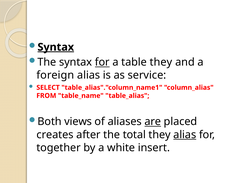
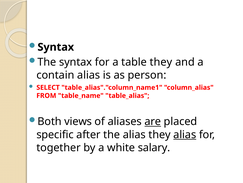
Syntax at (56, 47) underline: present -> none
for at (102, 62) underline: present -> none
foreign: foreign -> contain
service: service -> person
creates: creates -> specific
the total: total -> alias
insert: insert -> salary
